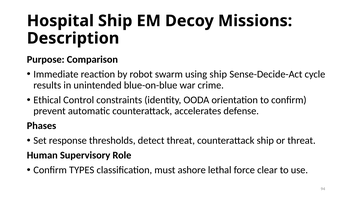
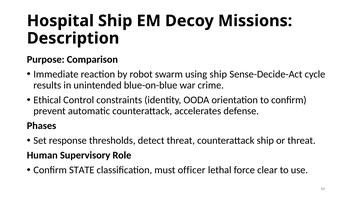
TYPES: TYPES -> STATE
ashore: ashore -> officer
